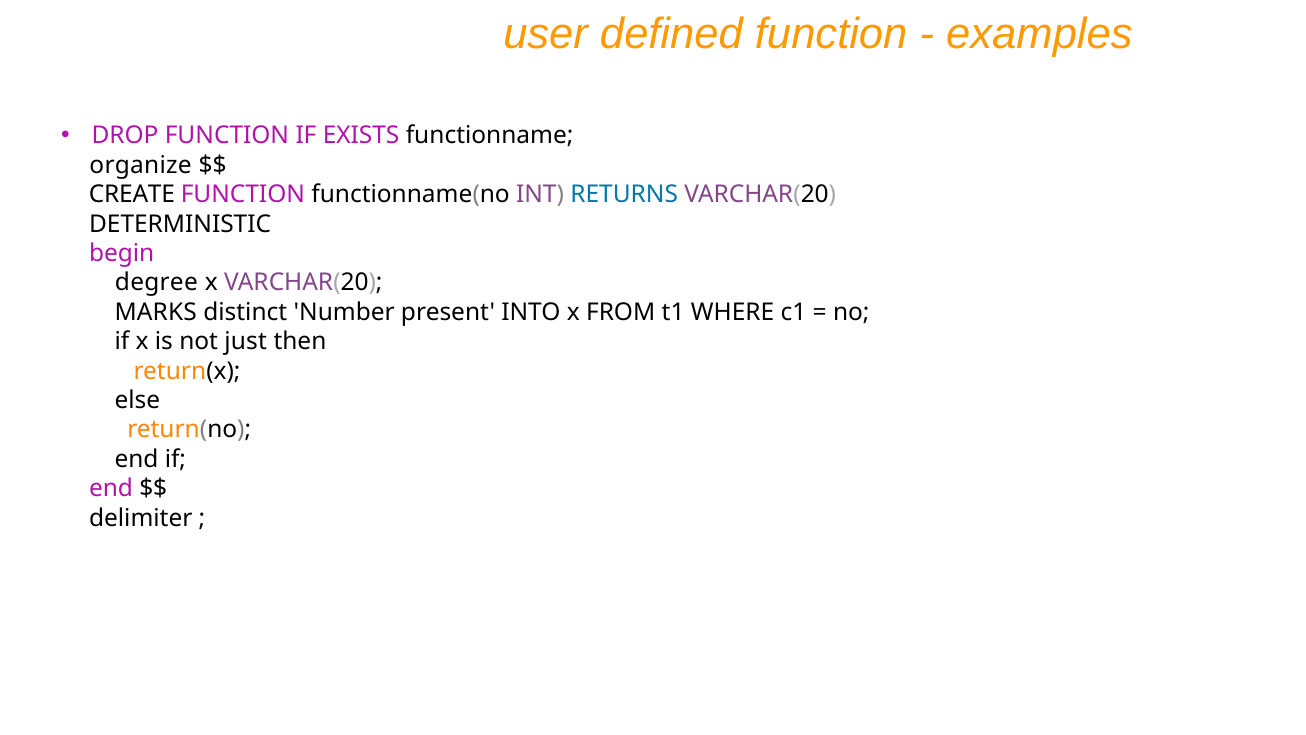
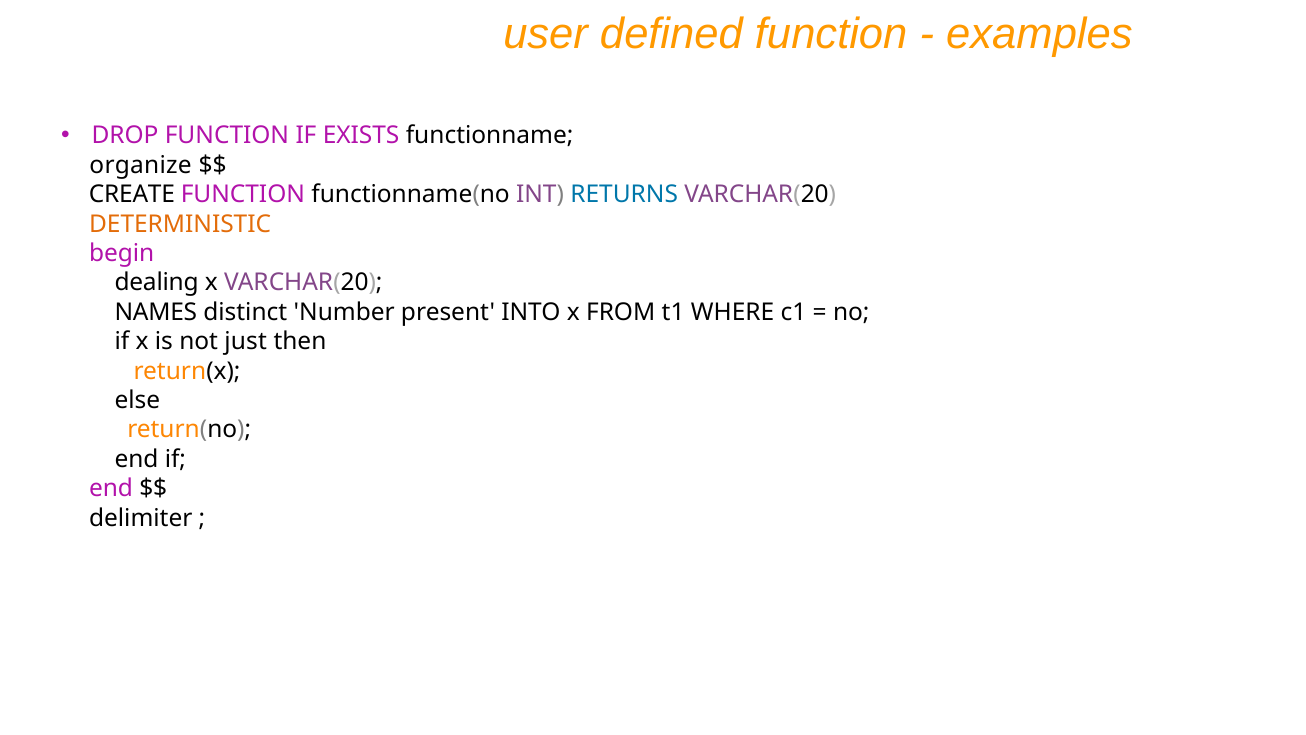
DETERMINISTIC colour: black -> orange
degree: degree -> dealing
MARKS: MARKS -> NAMES
